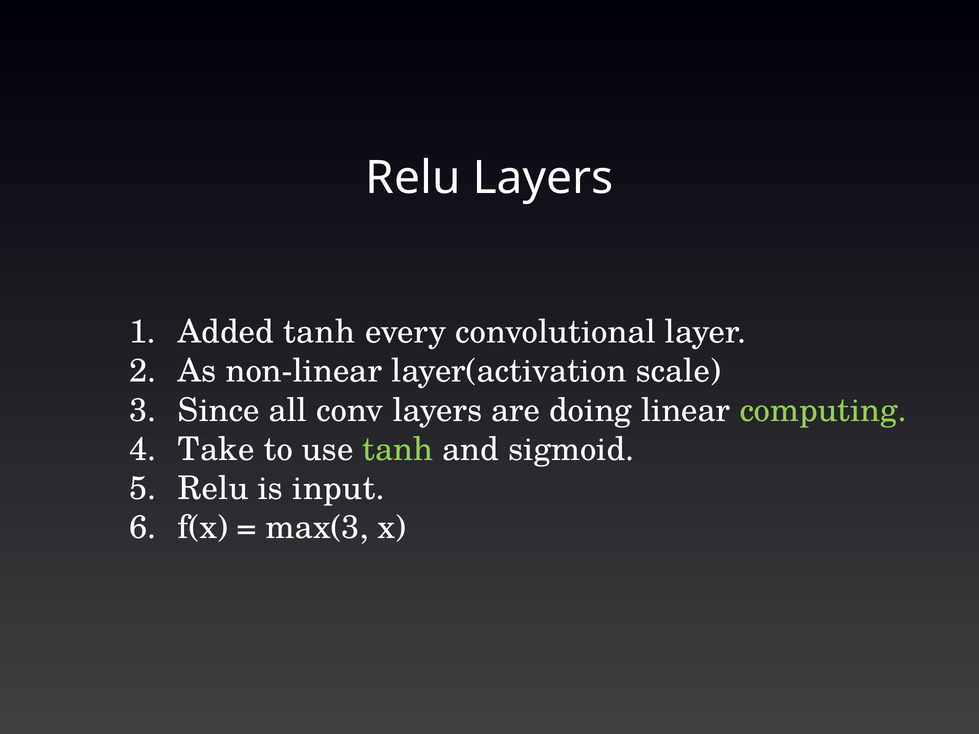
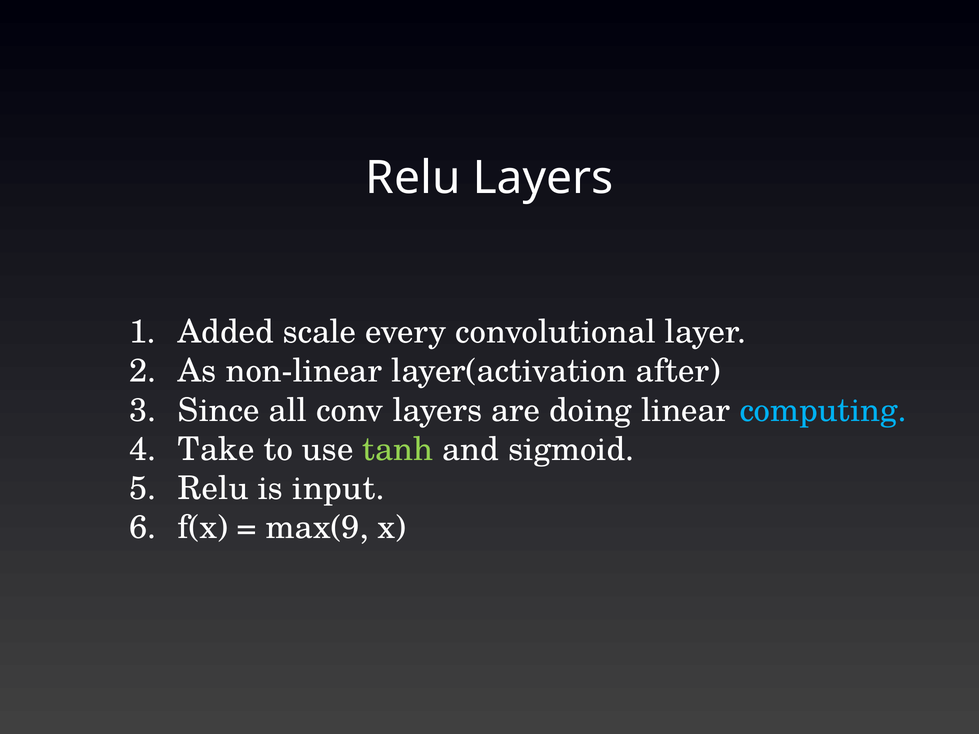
Added tanh: tanh -> scale
scale: scale -> after
computing colour: light green -> light blue
max(3: max(3 -> max(9
